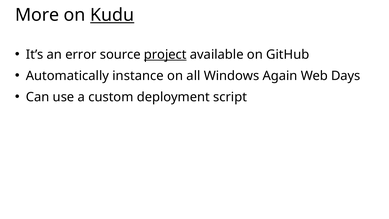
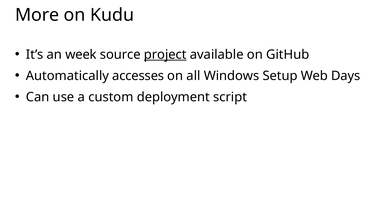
Kudu underline: present -> none
error: error -> week
instance: instance -> accesses
Again: Again -> Setup
